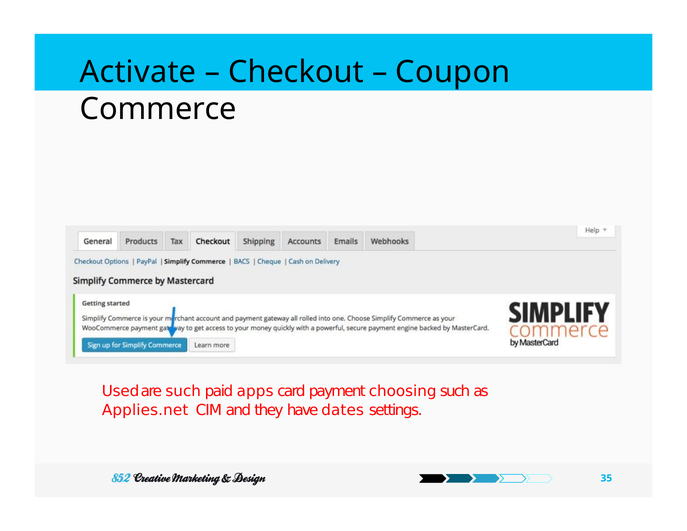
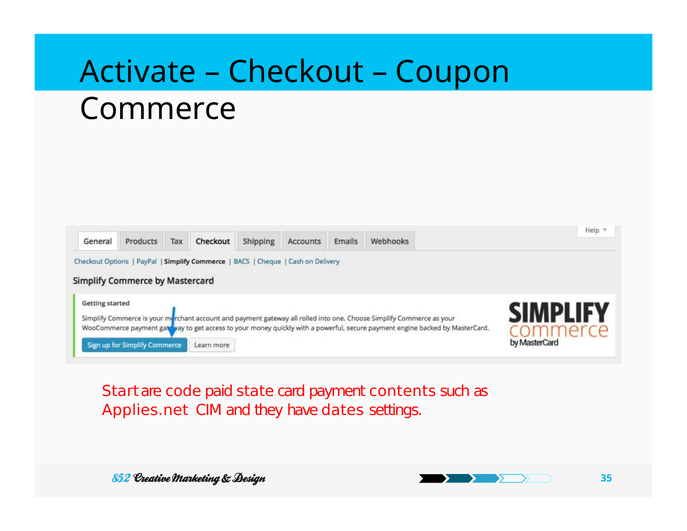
Used: Used -> Start
are such: such -> code
apps: apps -> state
choosing: choosing -> contents
